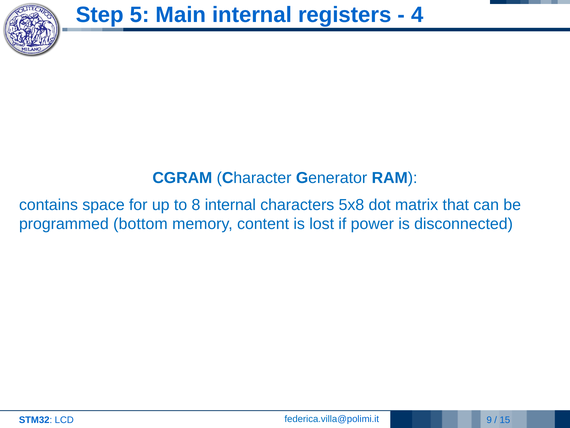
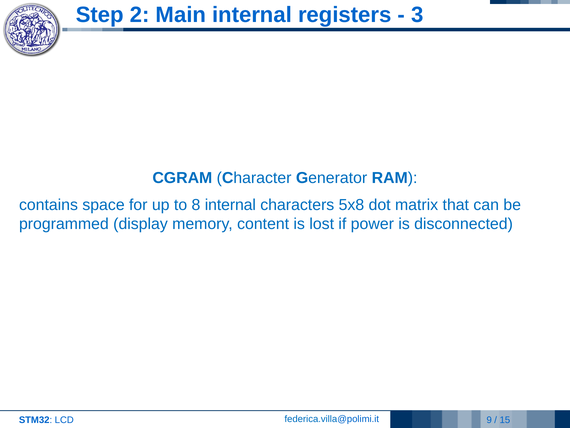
5: 5 -> 2
4: 4 -> 3
bottom: bottom -> display
